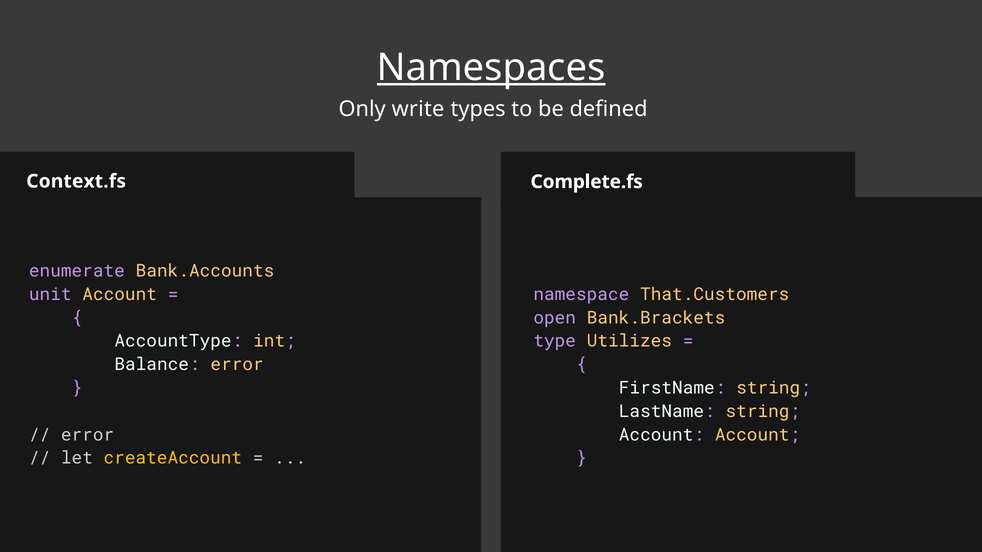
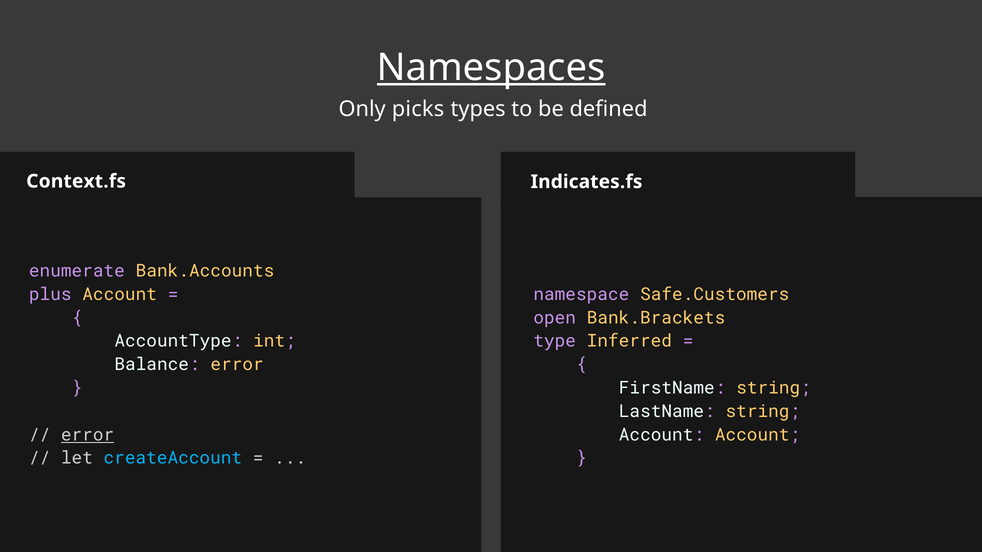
write: write -> picks
Complete.fs: Complete.fs -> Indicates.fs
unit: unit -> plus
That.Customers: That.Customers -> Safe.Customers
Utilizes: Utilizes -> Inferred
error at (88, 435) underline: none -> present
createAccount colour: yellow -> light blue
